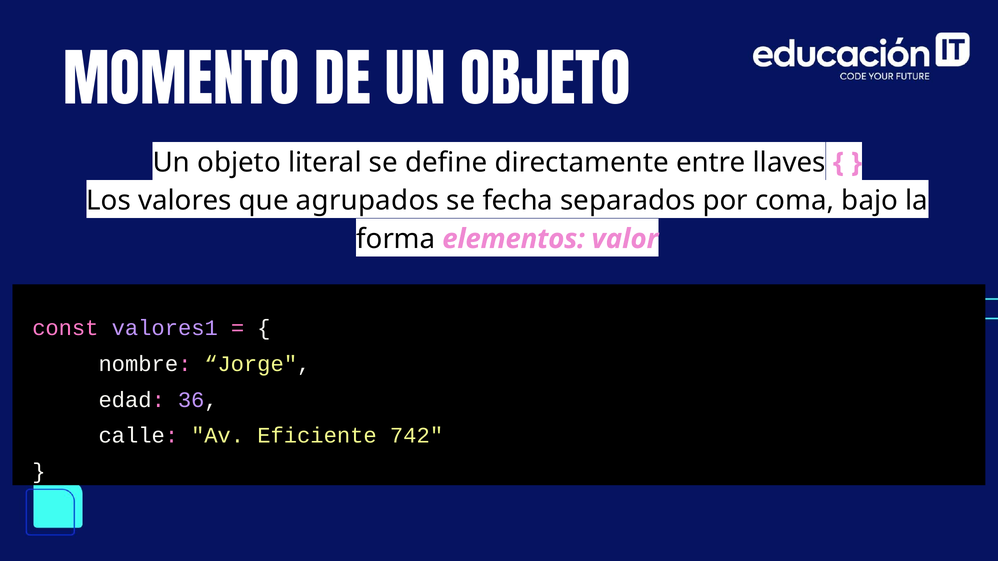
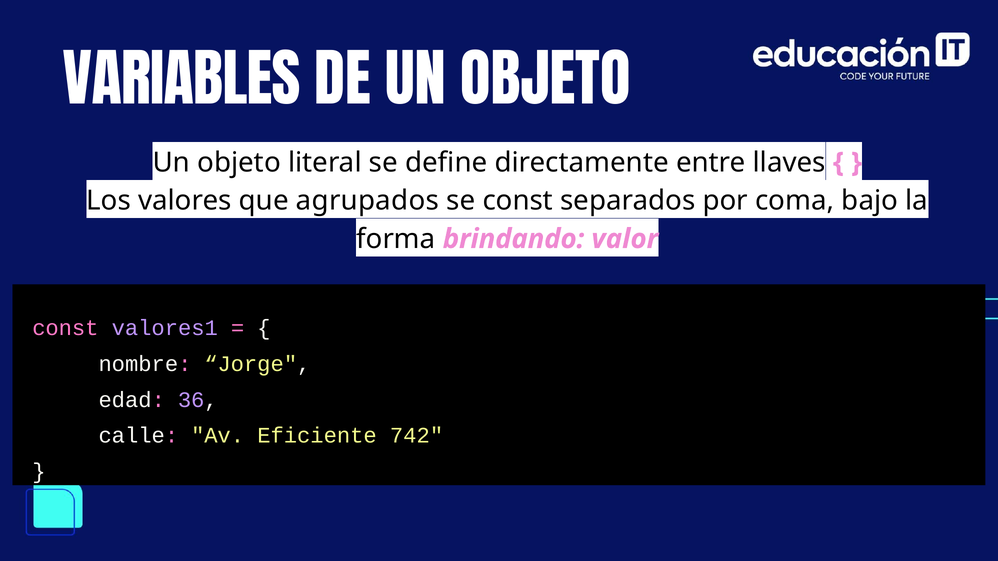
MOMENTO: MOMENTO -> VARIABLES
se fecha: fecha -> const
elementos: elementos -> brindando
